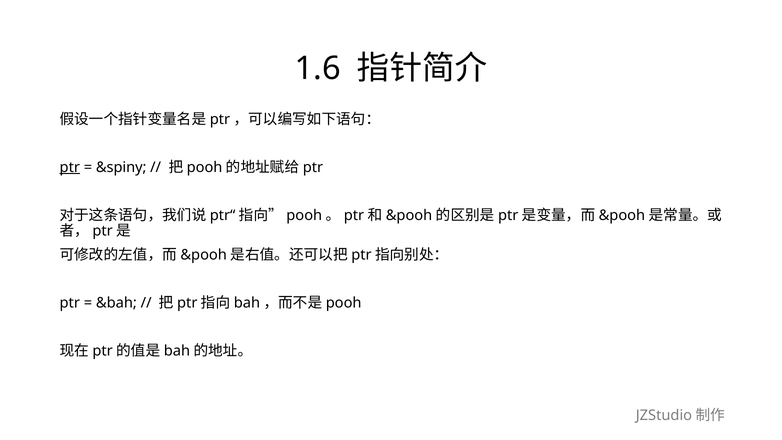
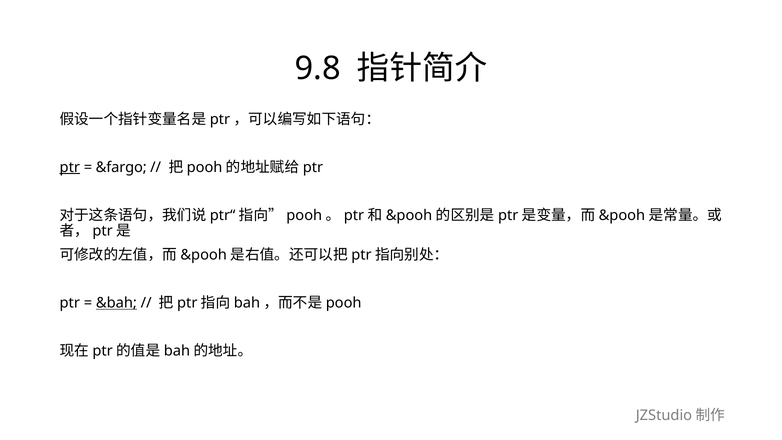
1.6: 1.6 -> 9.8
&spiny: &spiny -> &fargo
&bah underline: none -> present
